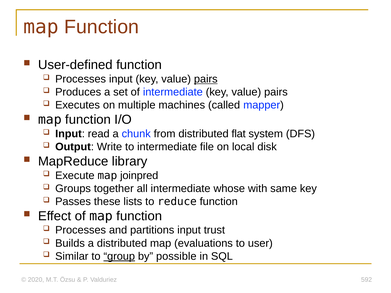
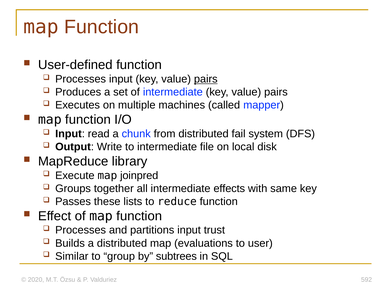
flat: flat -> fail
whose: whose -> effects
group underline: present -> none
possible: possible -> subtrees
